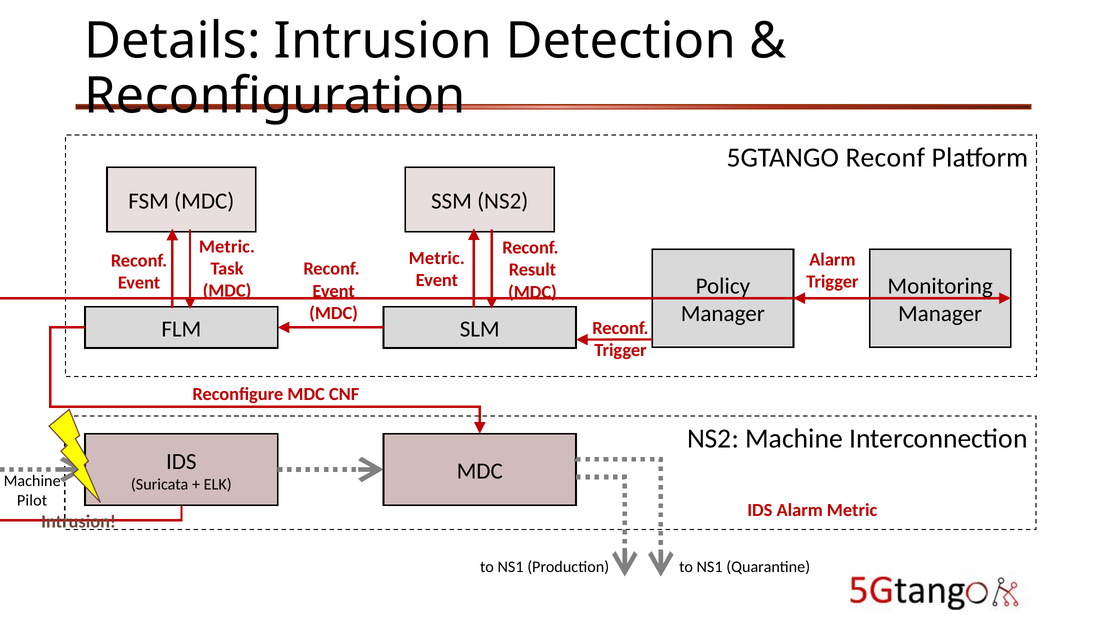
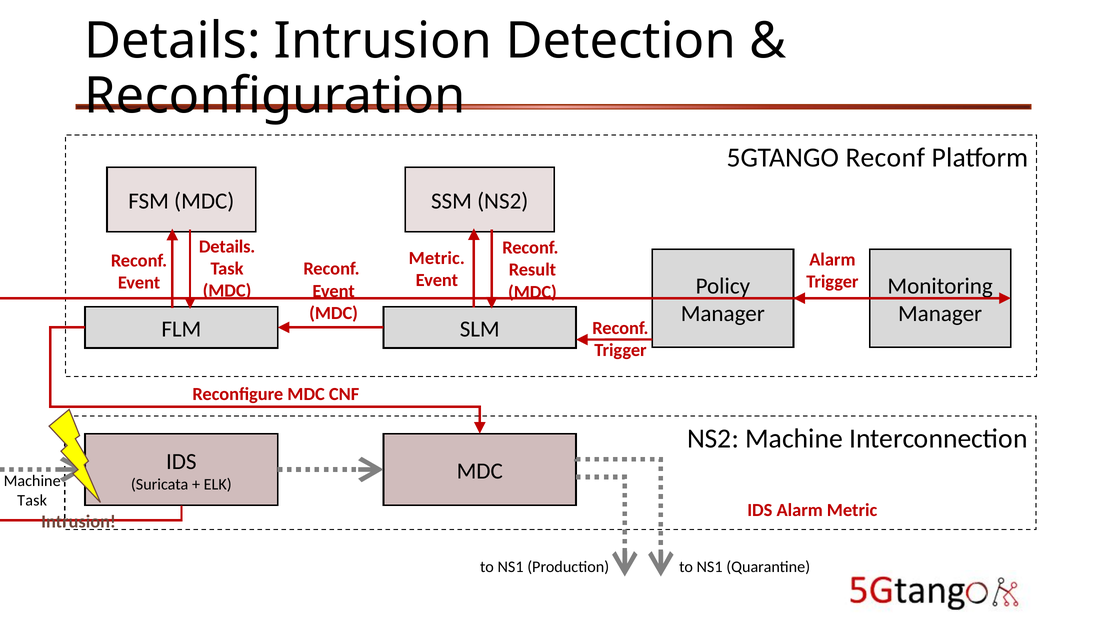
Metric at (227, 247): Metric -> Details
Pilot at (32, 501): Pilot -> Task
